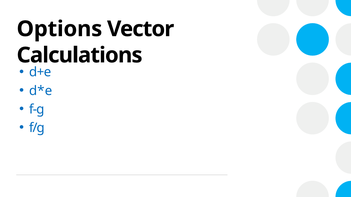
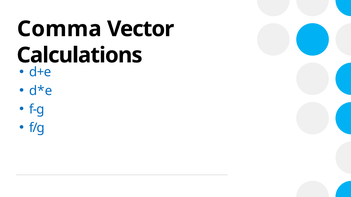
Options: Options -> Comma
